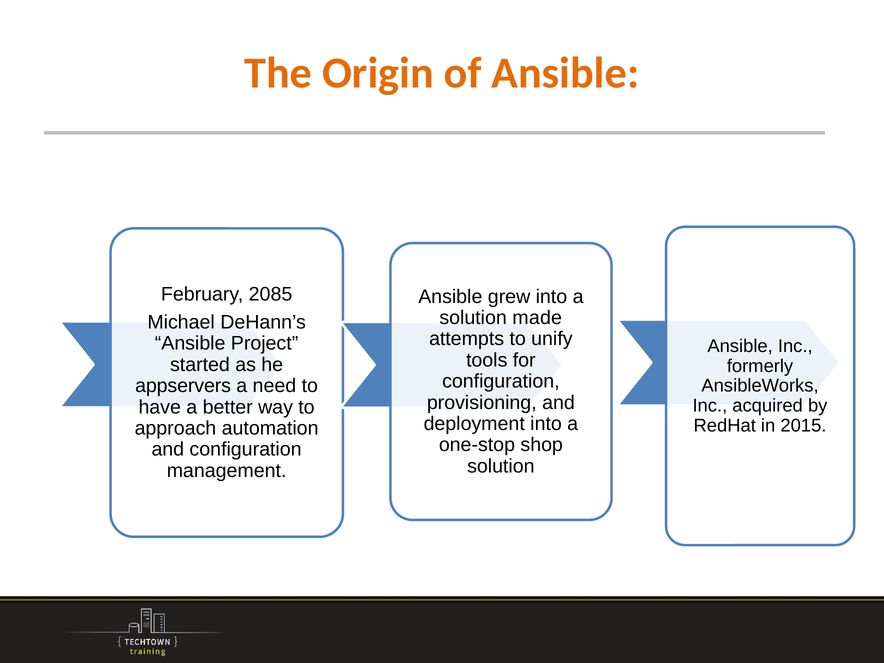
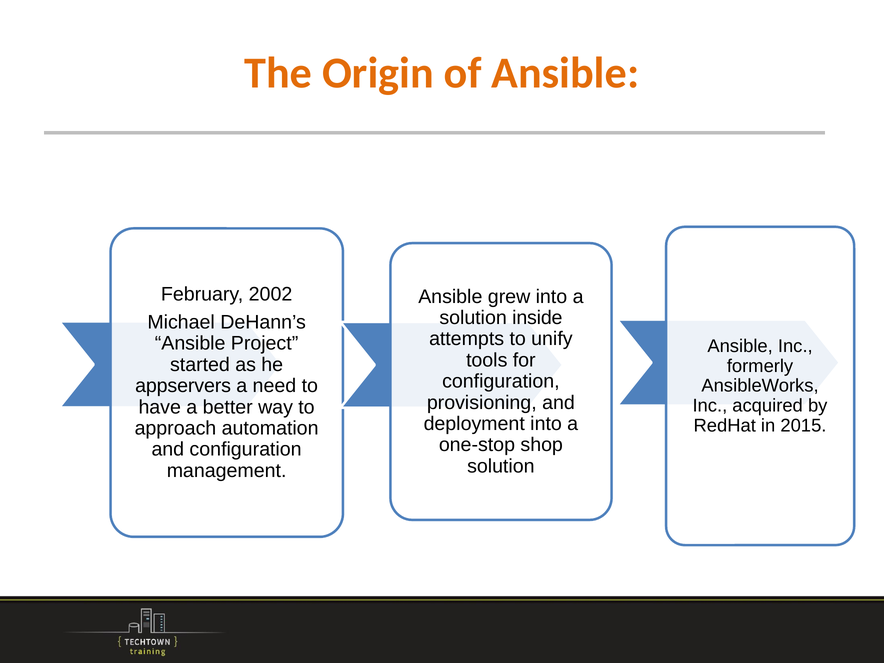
2085: 2085 -> 2002
made: made -> inside
